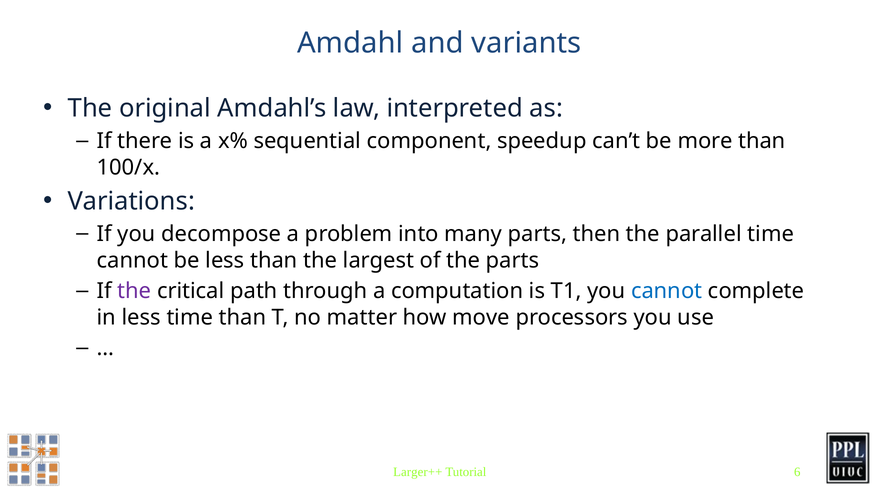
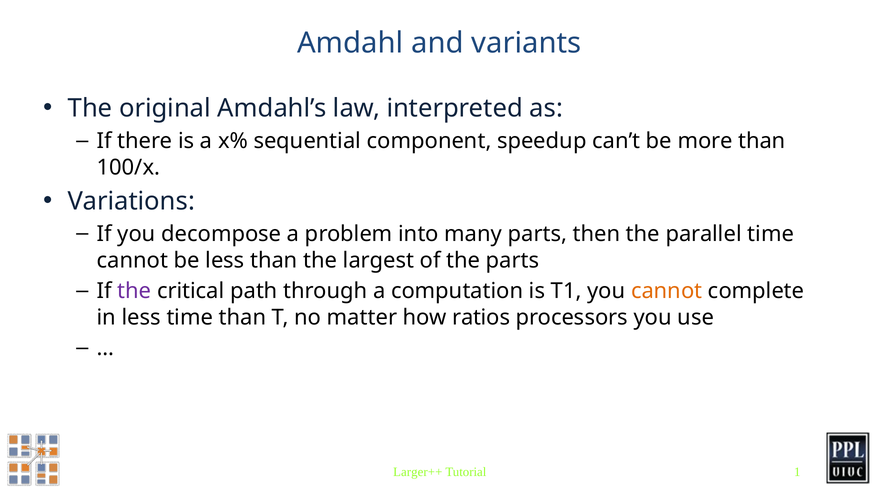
cannot at (667, 291) colour: blue -> orange
move: move -> ratios
6: 6 -> 1
